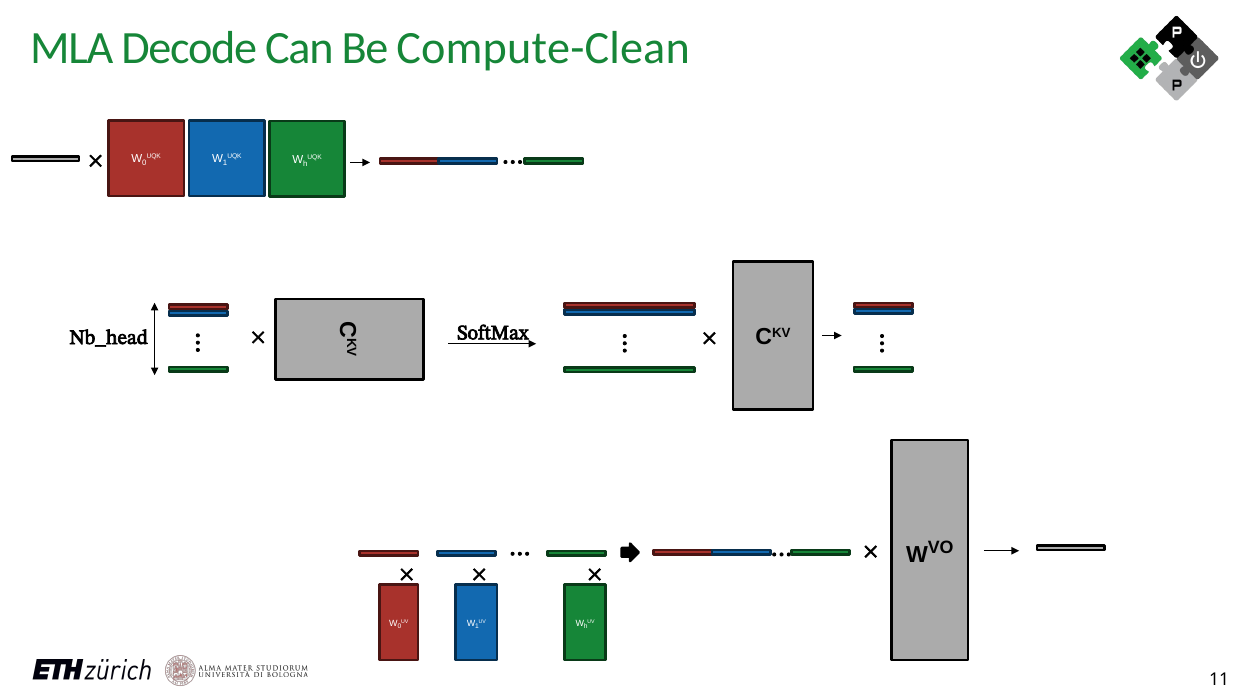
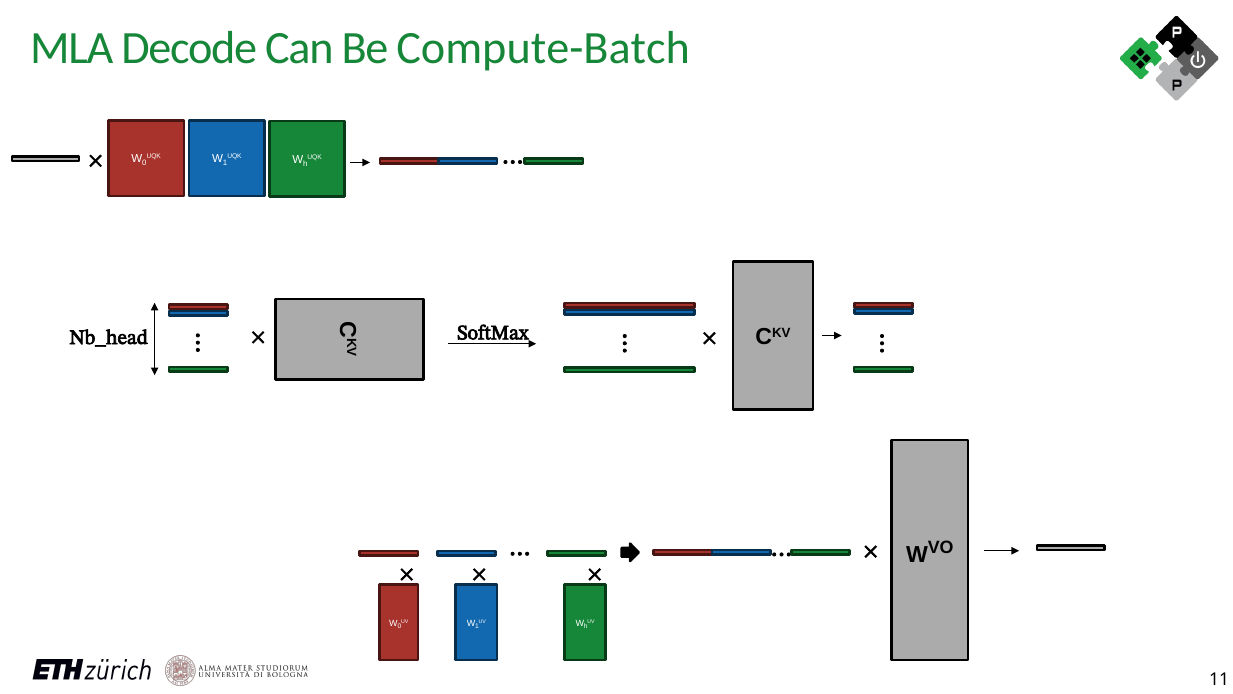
Compute-Clean: Compute-Clean -> Compute-Batch
